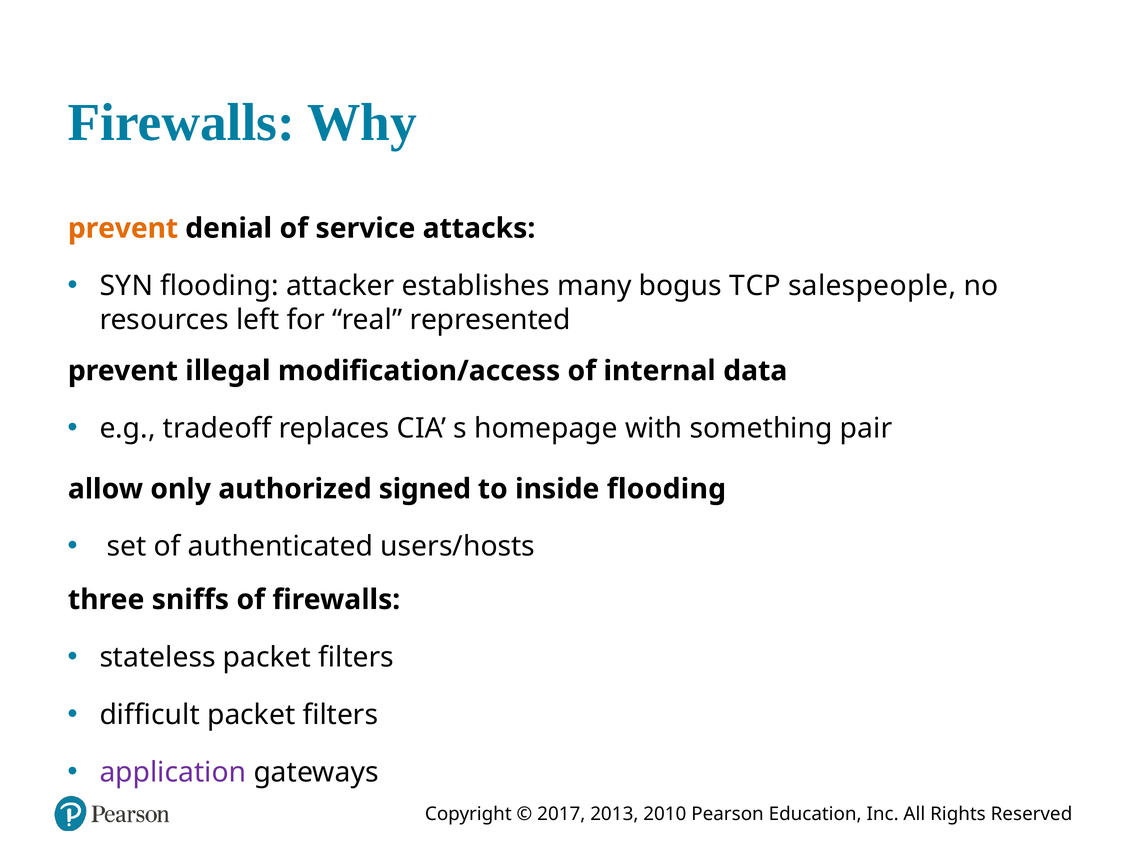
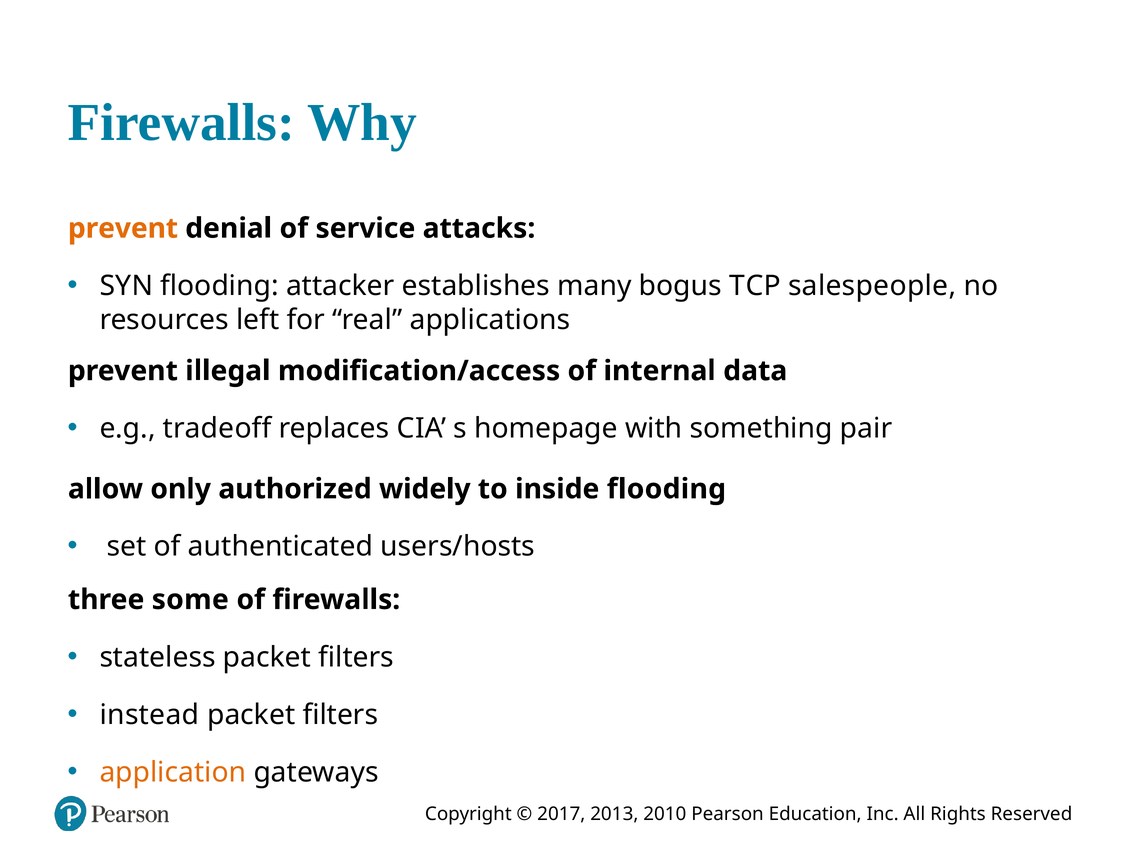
represented: represented -> applications
signed: signed -> widely
sniffs: sniffs -> some
difficult: difficult -> instead
application colour: purple -> orange
